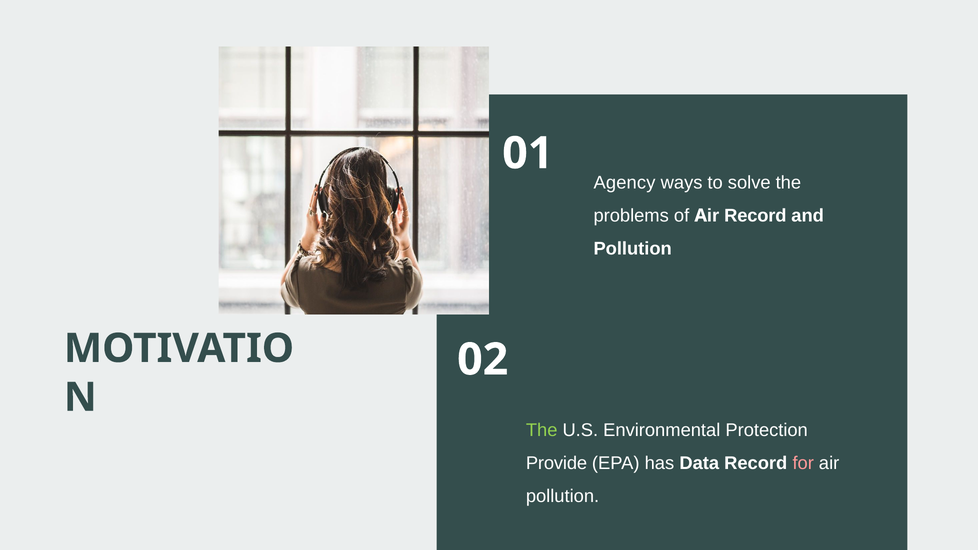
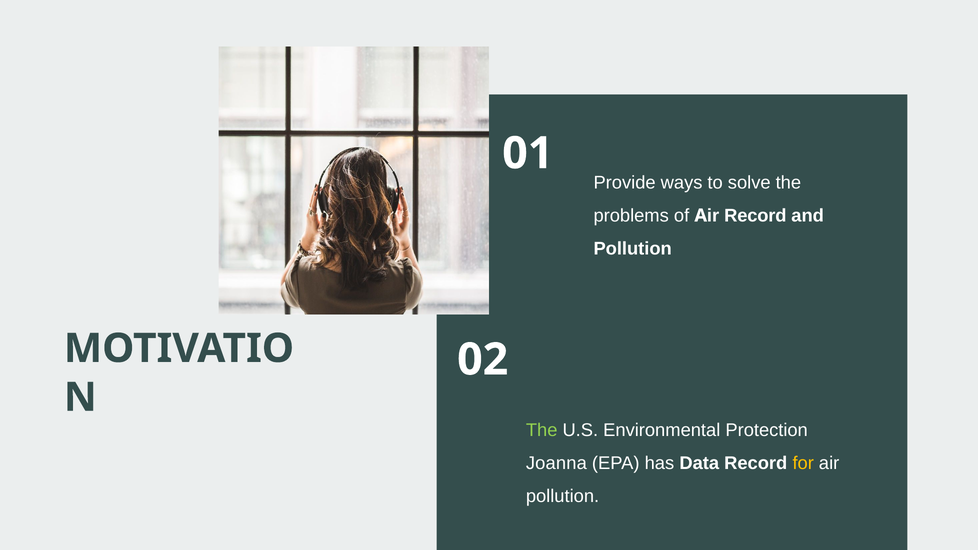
Agency: Agency -> Provide
Provide: Provide -> Joanna
for colour: pink -> yellow
